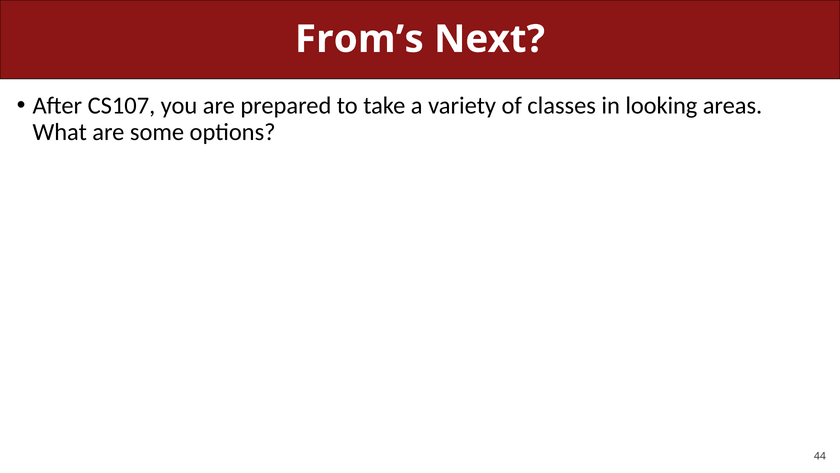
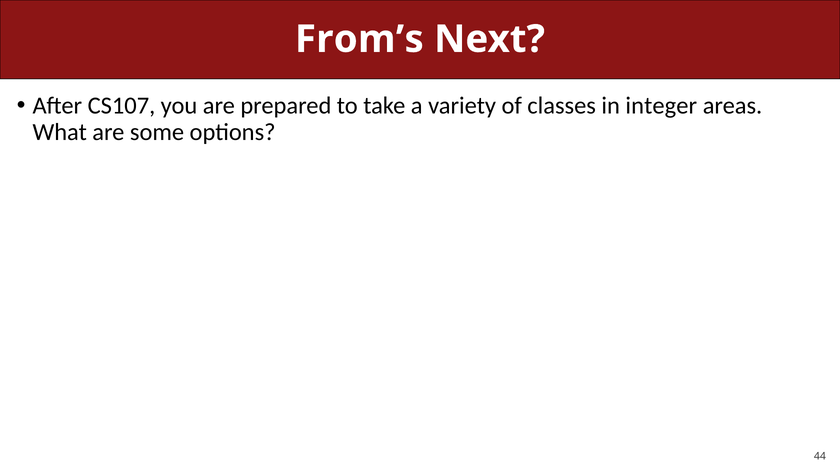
looking: looking -> integer
